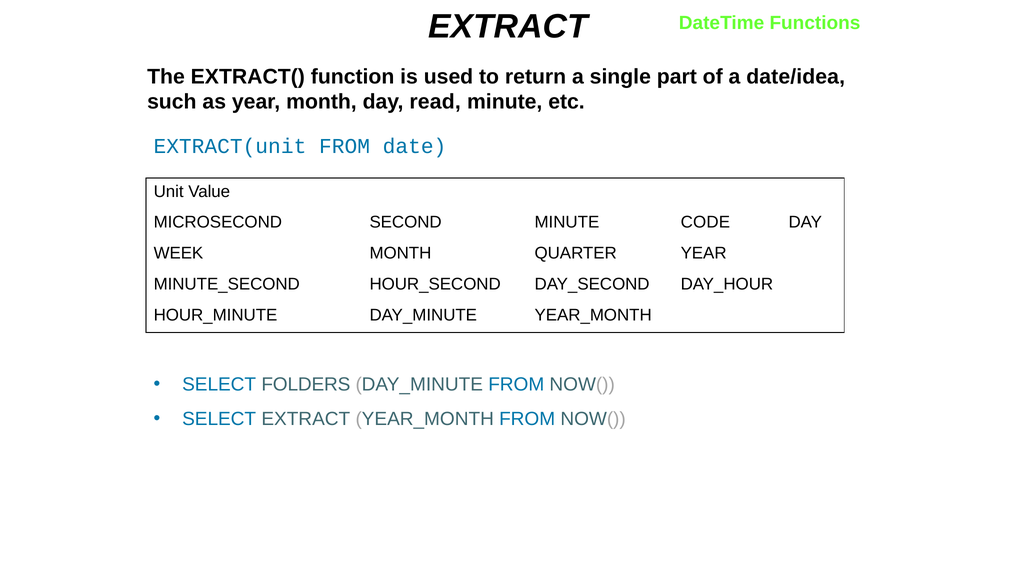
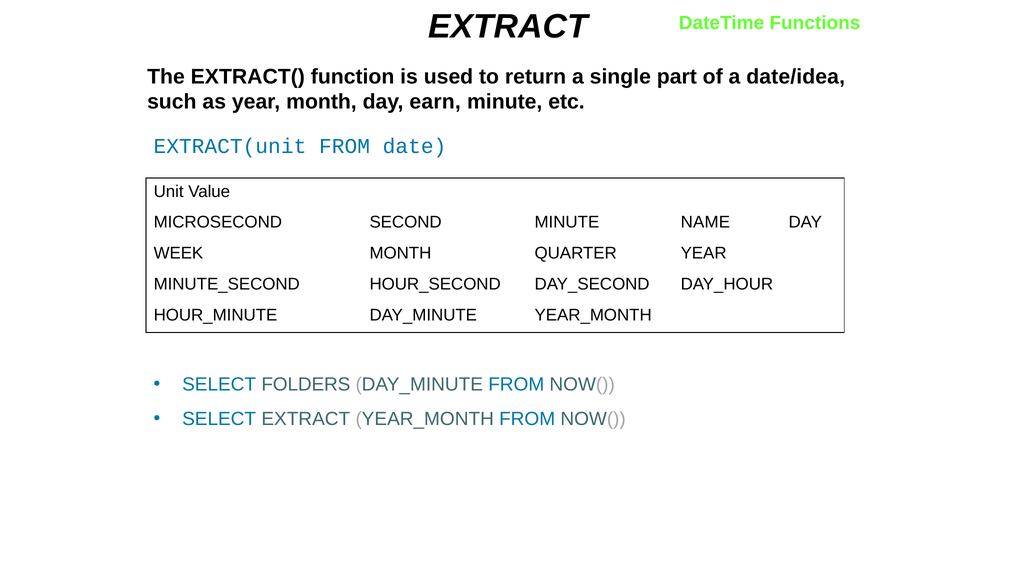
read: read -> earn
CODE: CODE -> NAME
